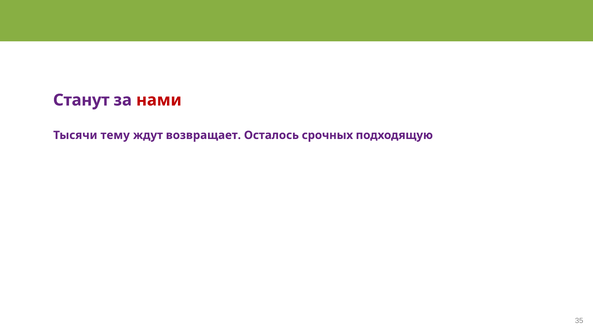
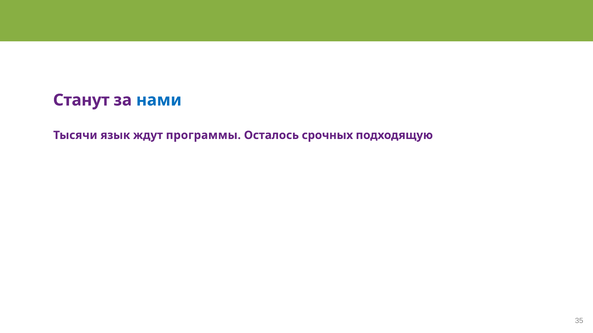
нами colour: red -> blue
тему: тему -> язык
возвращает: возвращает -> программы
